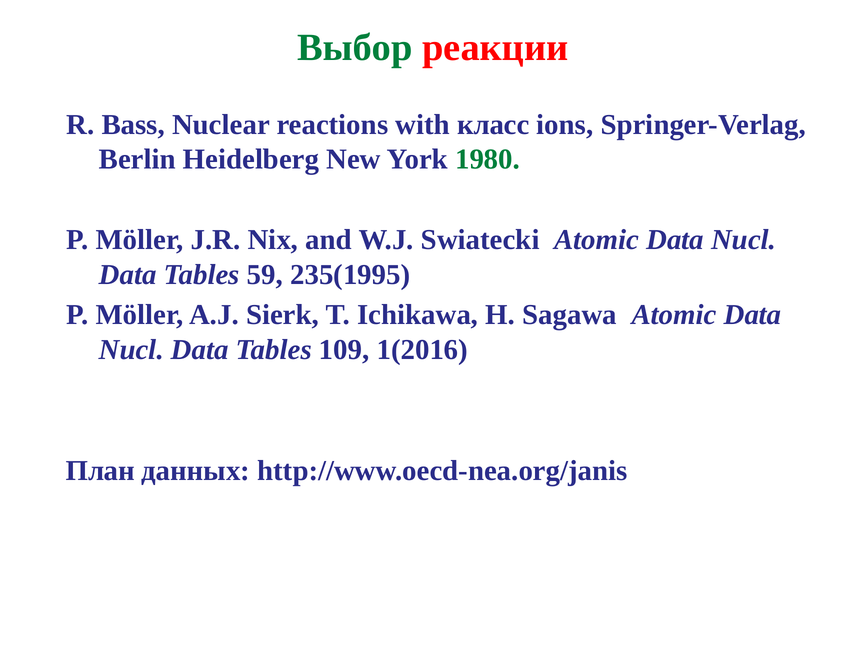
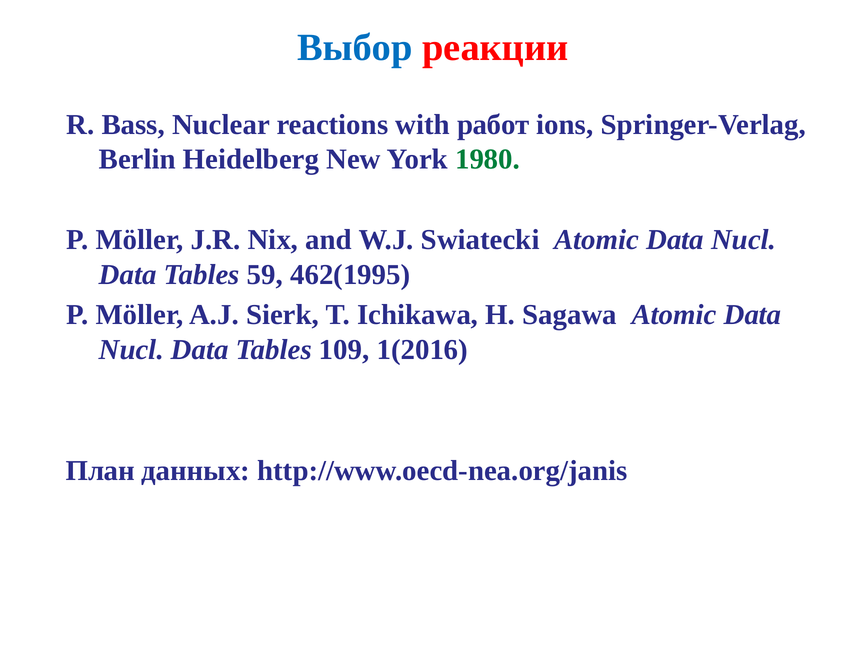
Выбор colour: green -> blue
класс: класс -> работ
235(1995: 235(1995 -> 462(1995
